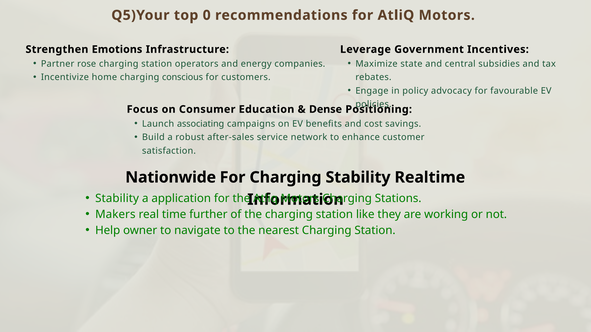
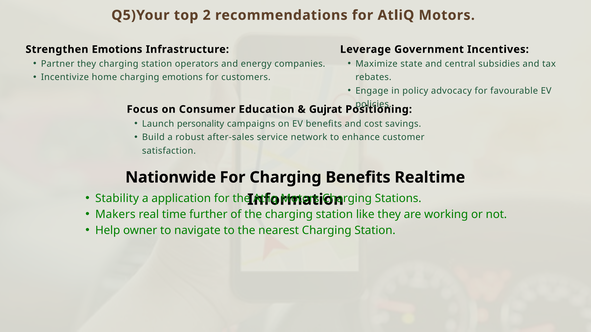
0: 0 -> 2
Partner rose: rose -> they
charging conscious: conscious -> emotions
Dense: Dense -> Gujrat
associating: associating -> personality
Charging Stability: Stability -> Benefits
